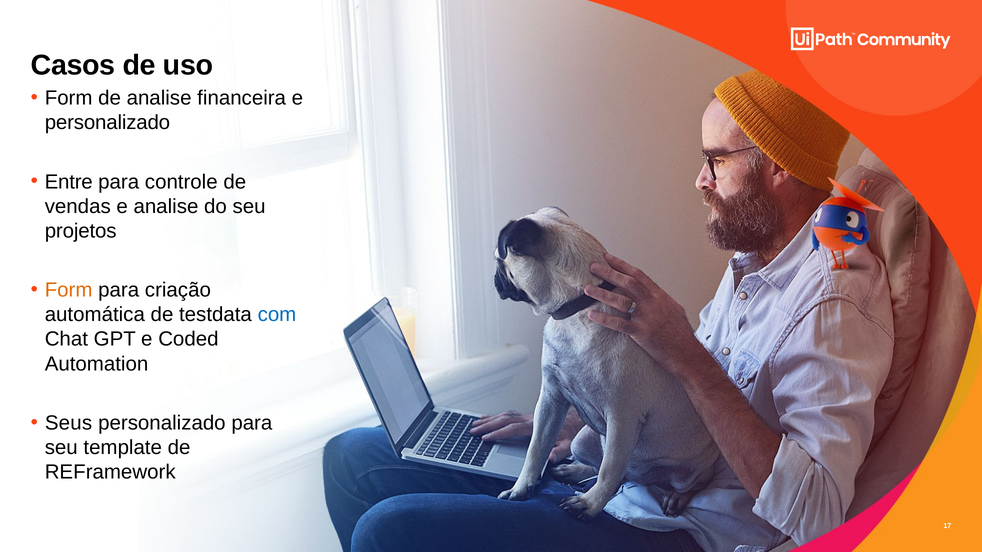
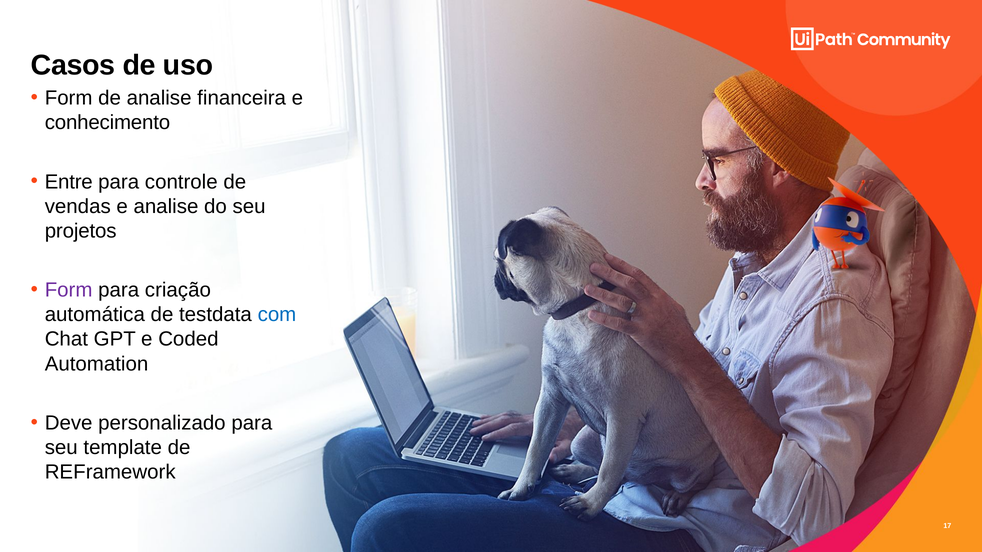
personalizado at (107, 123): personalizado -> conhecimento
Form at (69, 290) colour: orange -> purple
Seus: Seus -> Deve
